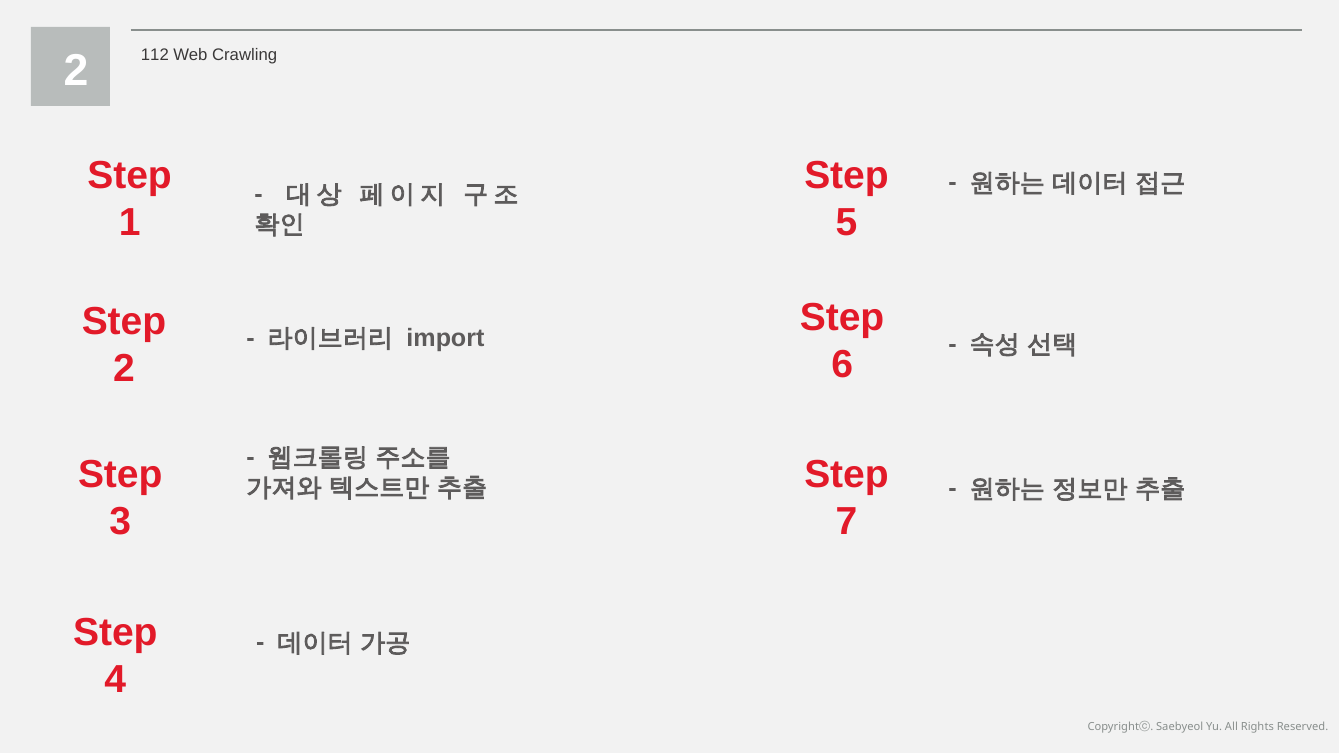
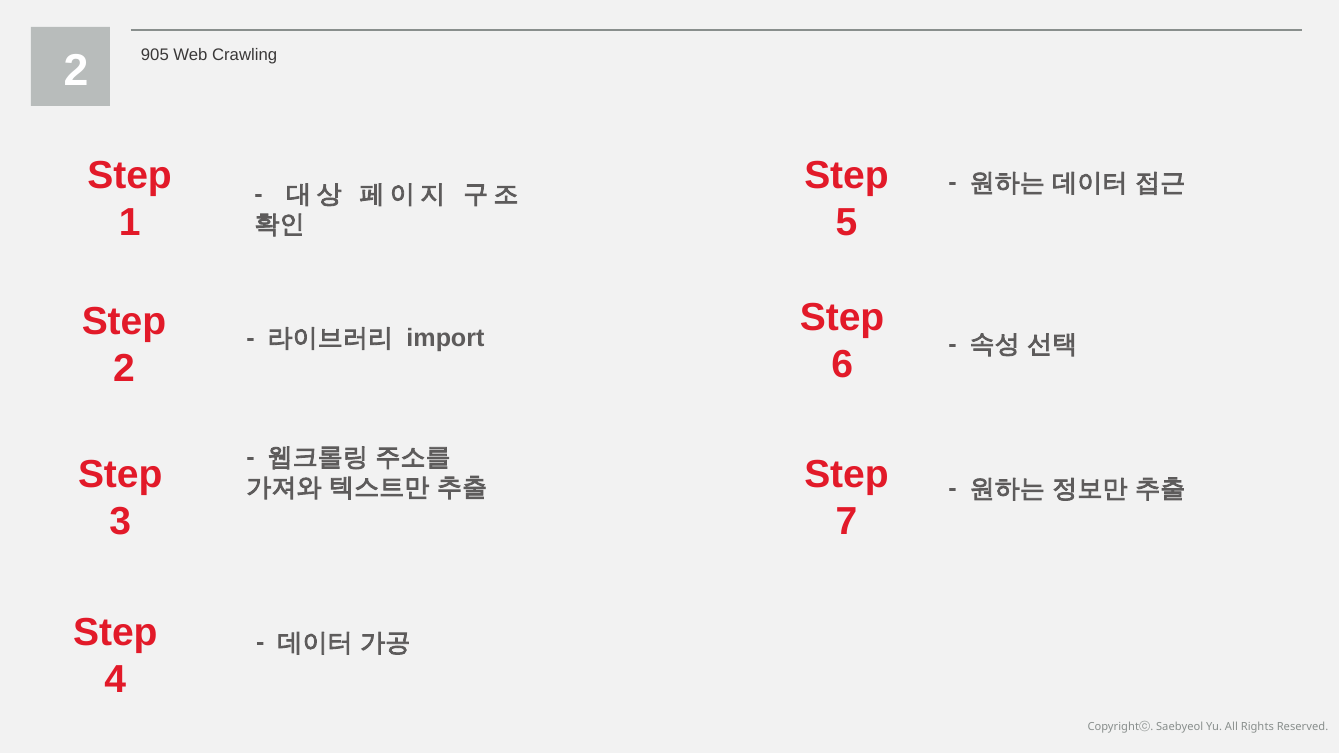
112: 112 -> 905
